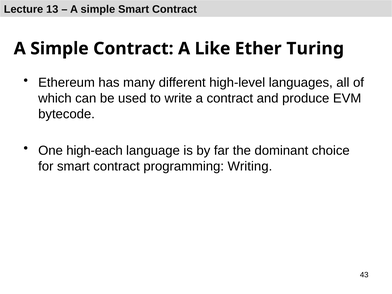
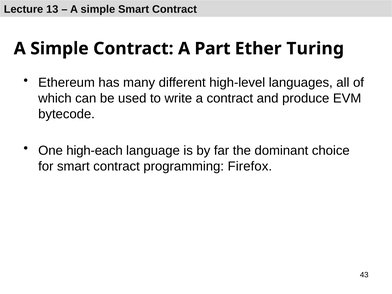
Like: Like -> Part
Writing: Writing -> Firefox
